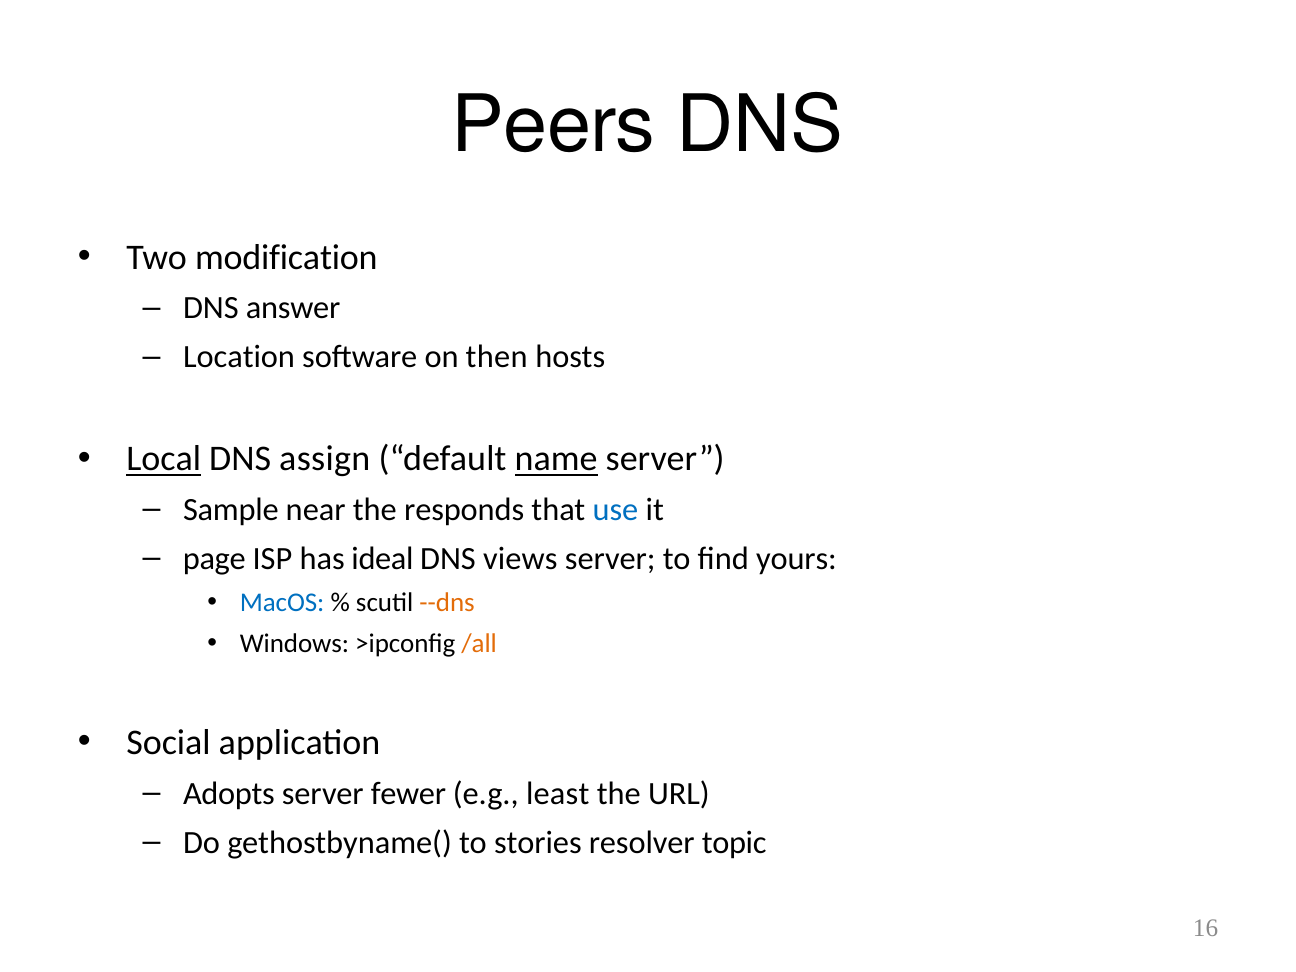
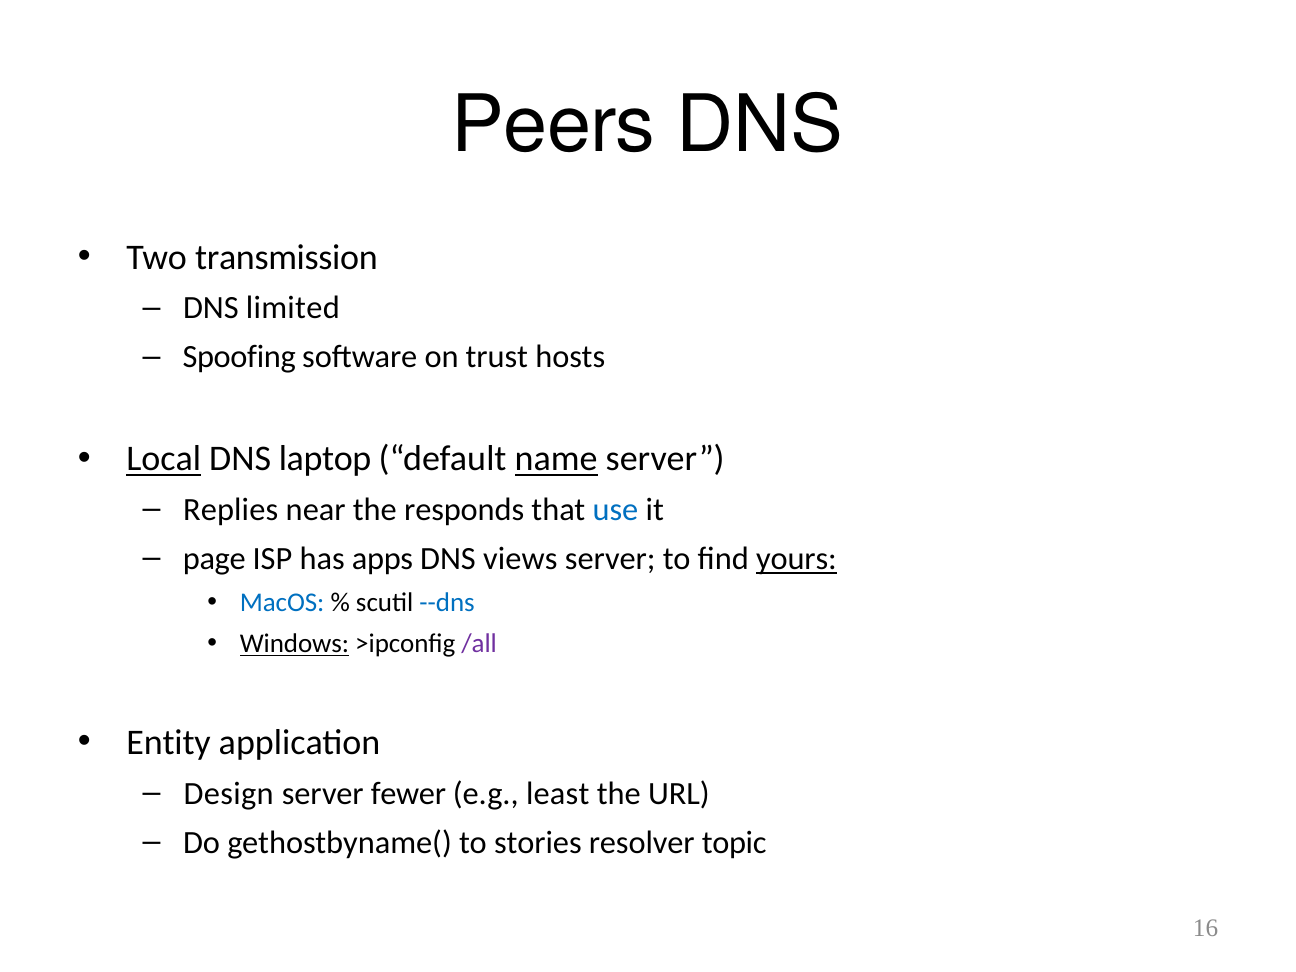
modification: modification -> transmission
answer: answer -> limited
Location: Location -> Spoofing
then: then -> trust
assign: assign -> laptop
Sample: Sample -> Replies
ideal: ideal -> apps
yours underline: none -> present
--dns colour: orange -> blue
Windows underline: none -> present
/all colour: orange -> purple
Social: Social -> Entity
Adopts: Adopts -> Design
